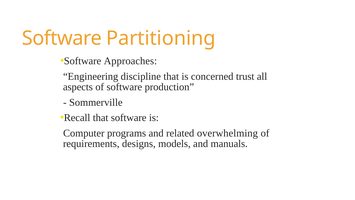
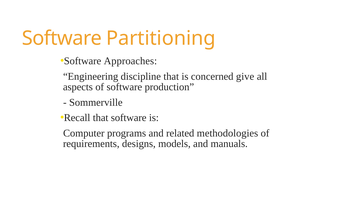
trust: trust -> give
overwhelming: overwhelming -> methodologies
